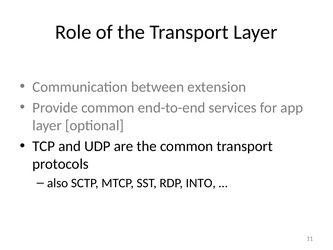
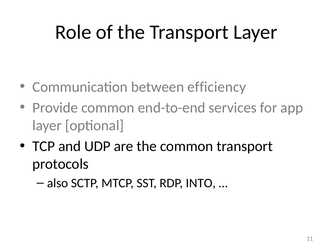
extension: extension -> efficiency
